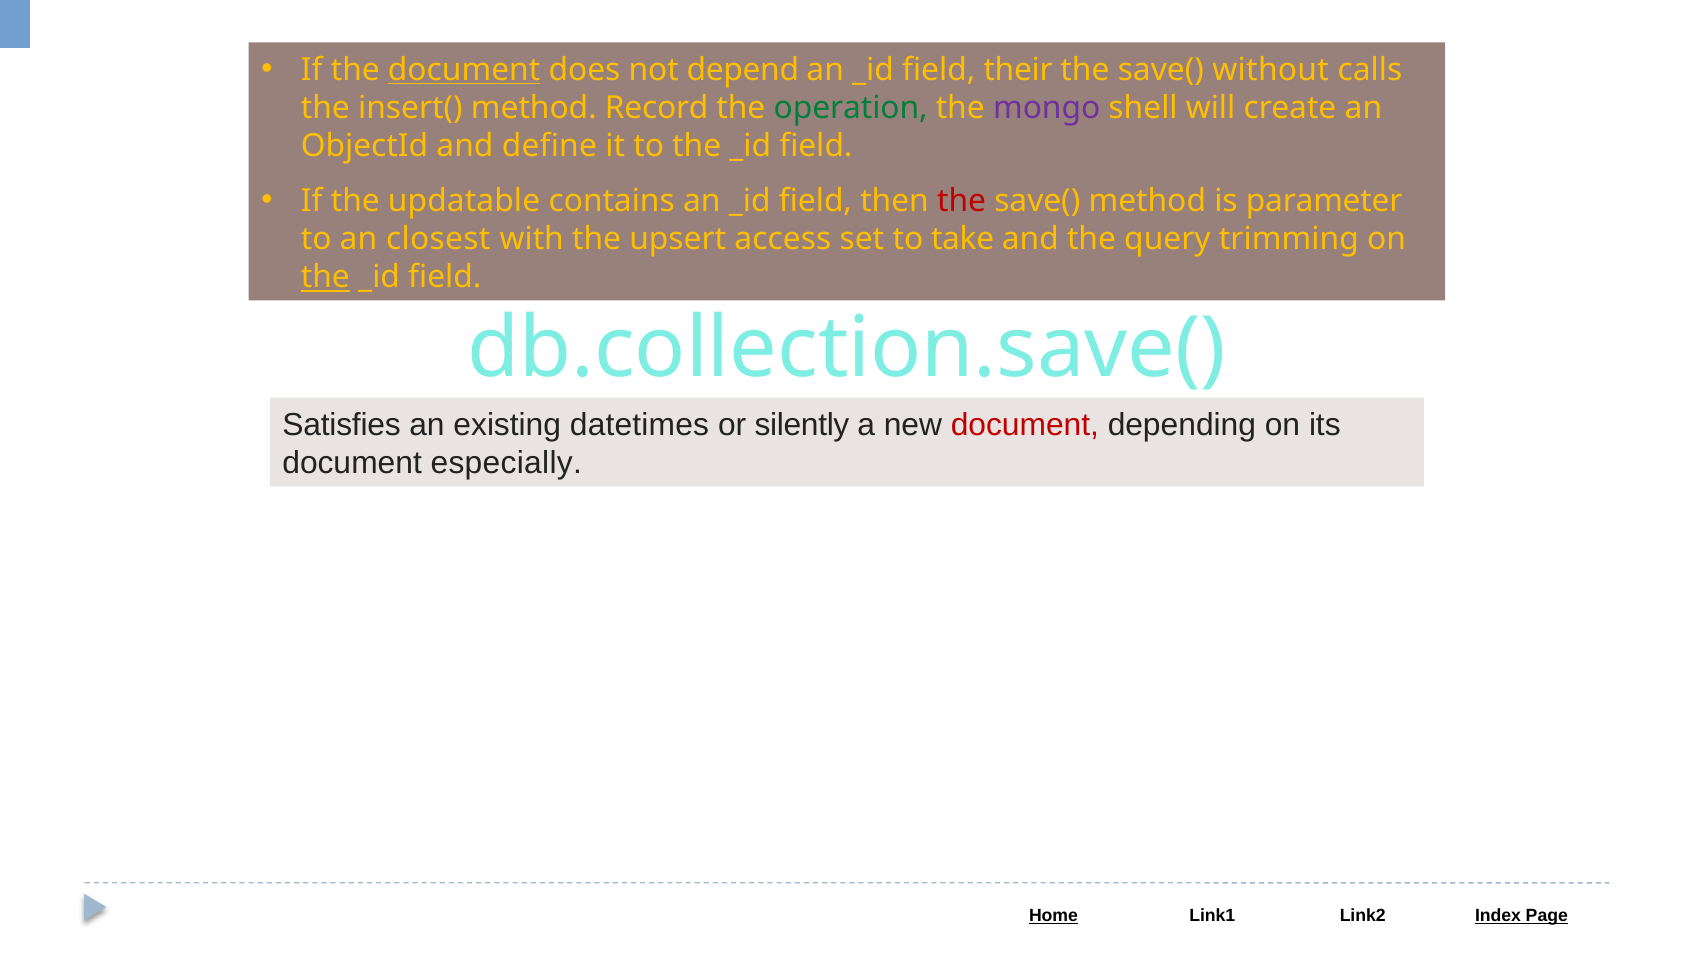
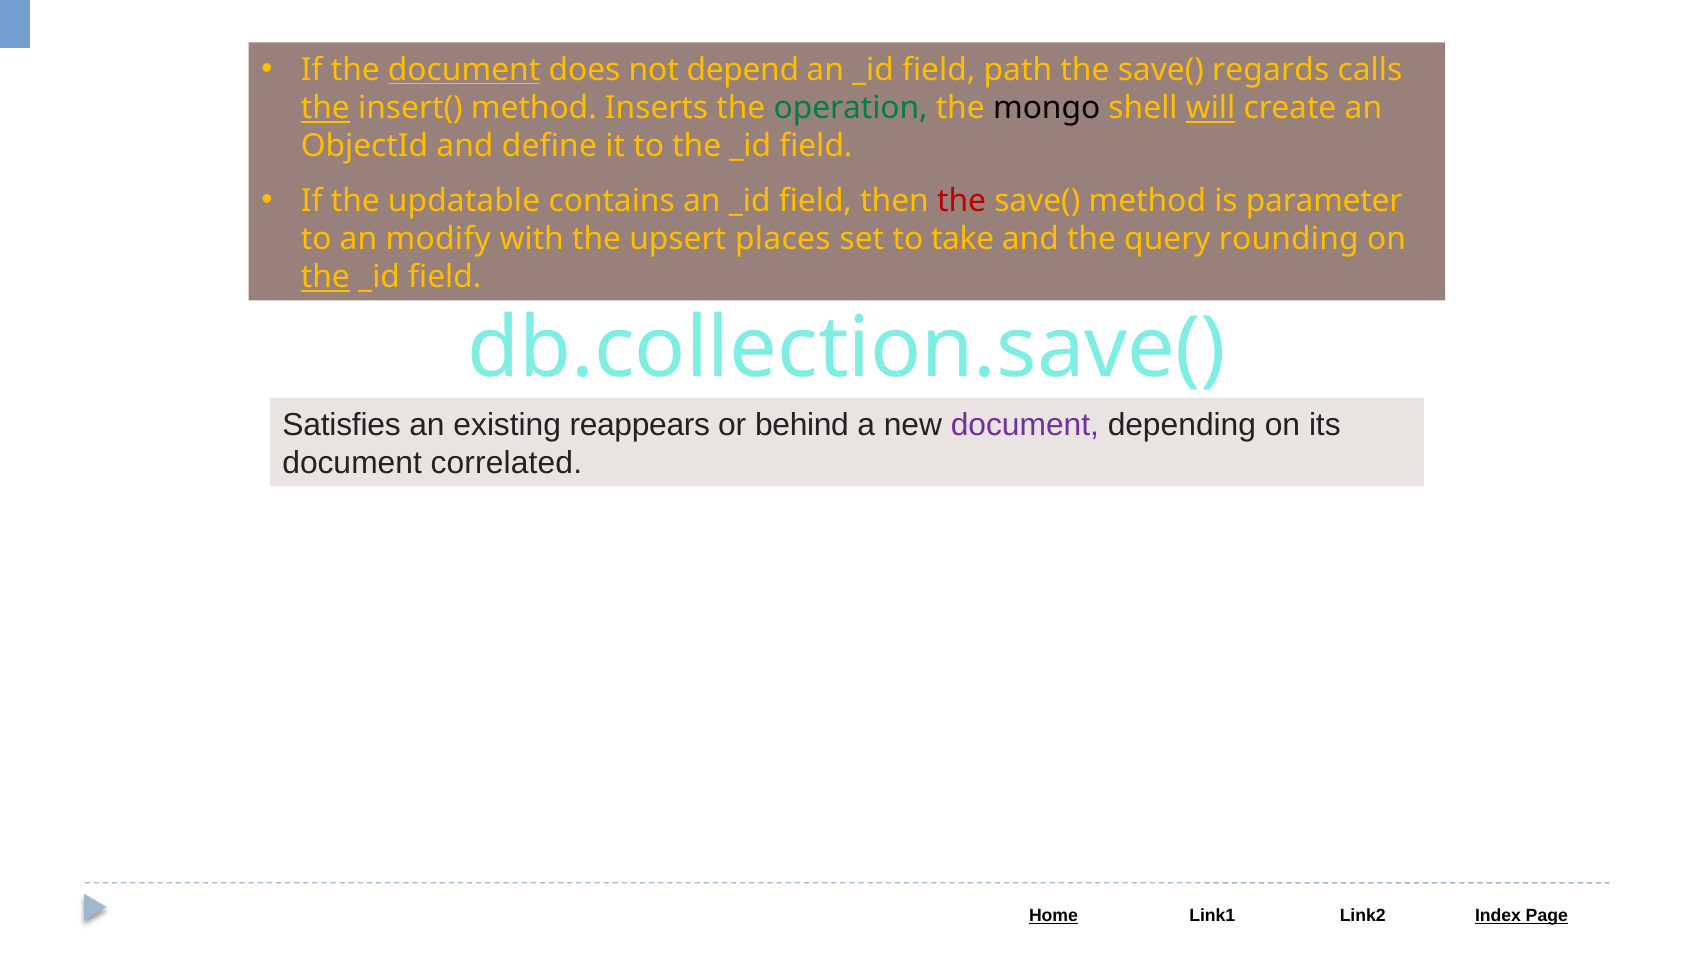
their: their -> path
without: without -> regards
the at (325, 108) underline: none -> present
Record: Record -> Inserts
mongo colour: purple -> black
will underline: none -> present
closest: closest -> modify
access: access -> places
trimming: trimming -> rounding
datetimes: datetimes -> reappears
silently: silently -> behind
document at (1025, 425) colour: red -> purple
especially: especially -> correlated
